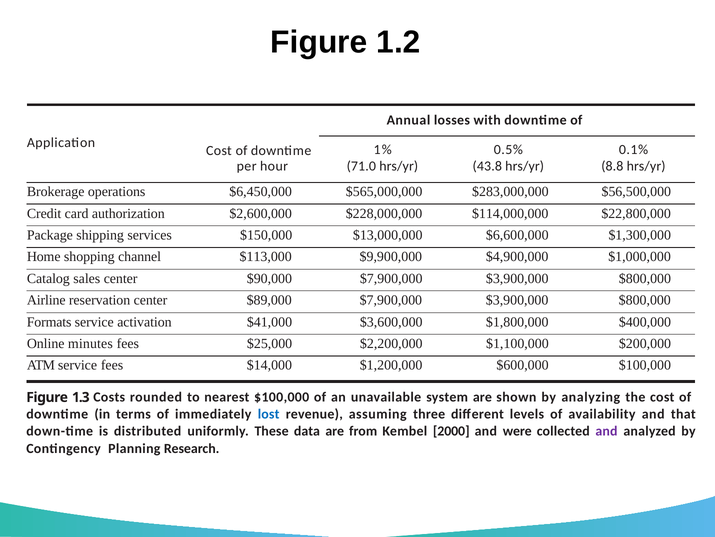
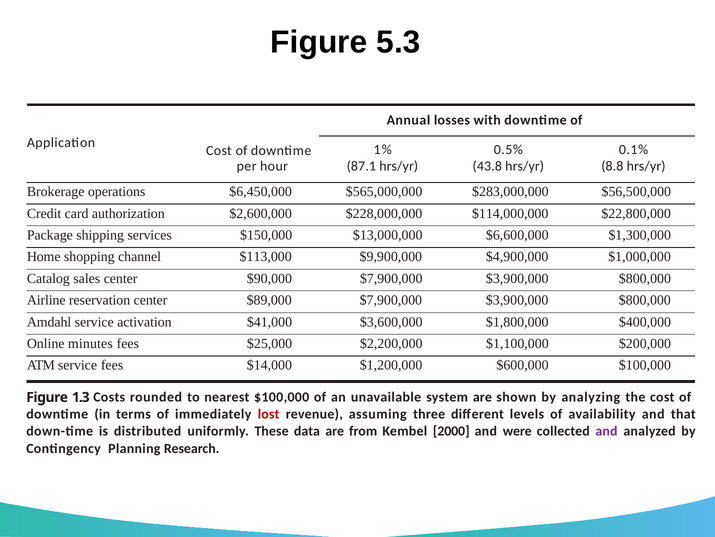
1.2: 1.2 -> 5.3
71.0: 71.0 -> 87.1
Formats: Formats -> Amdahl
lost colour: blue -> red
